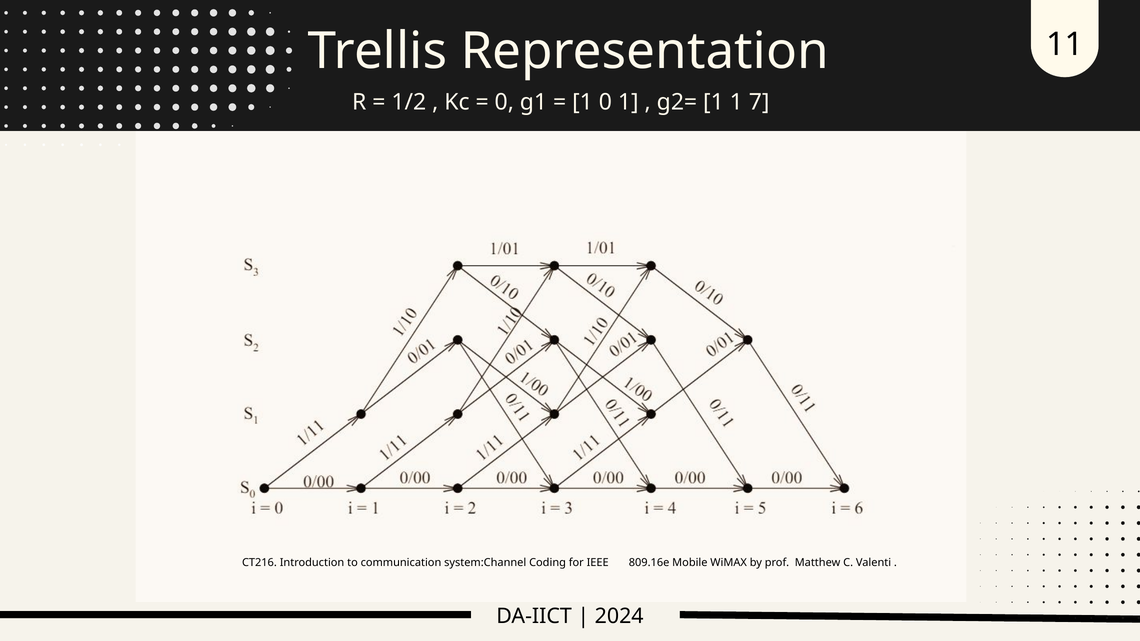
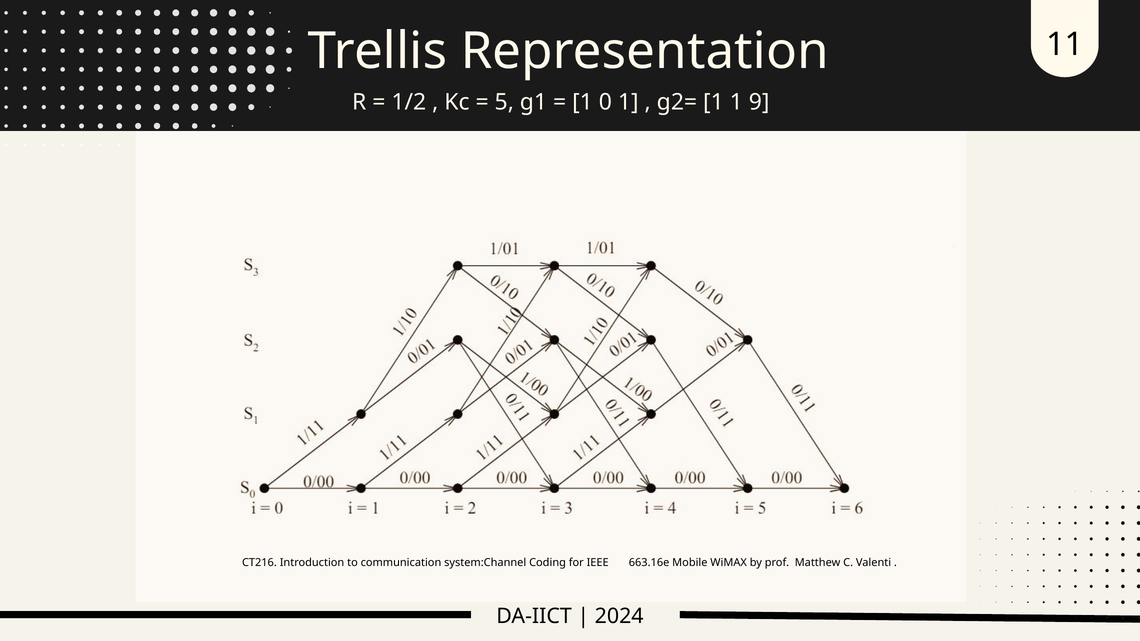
0 at (504, 102): 0 -> 5
7: 7 -> 9
809.16e: 809.16e -> 663.16e
